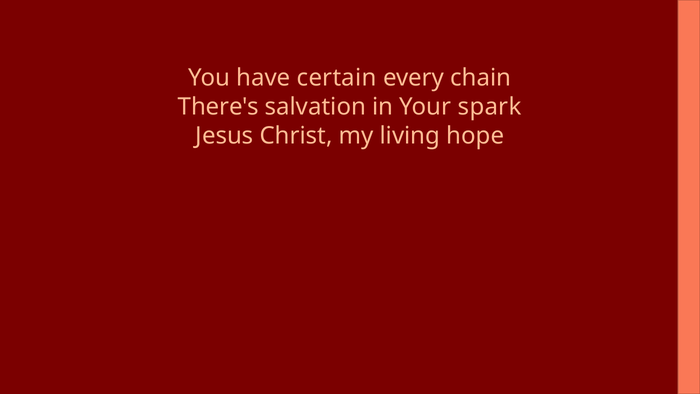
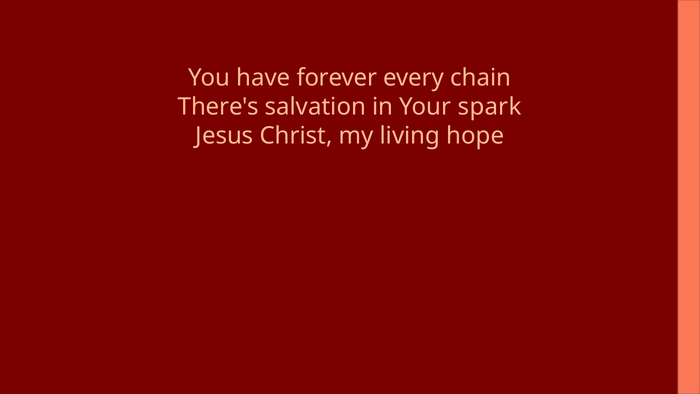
certain: certain -> forever
